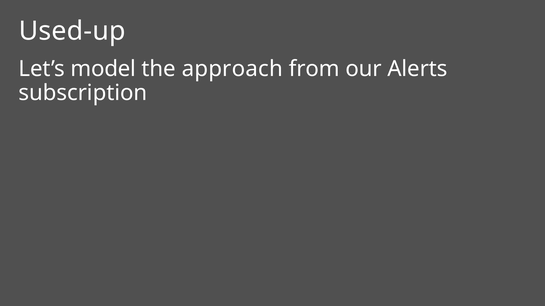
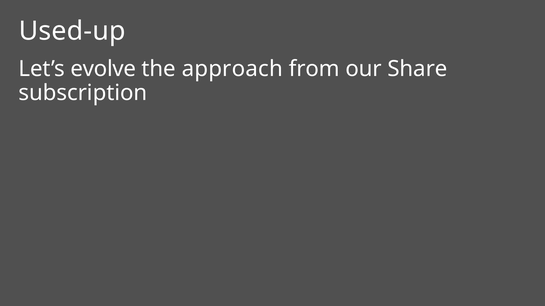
model: model -> evolve
Alerts: Alerts -> Share
